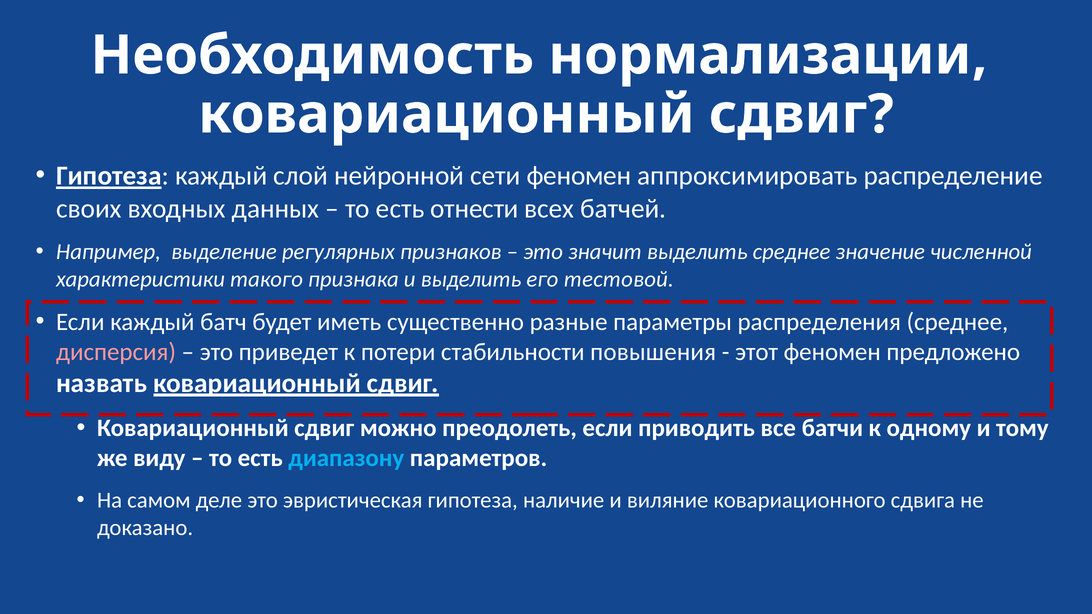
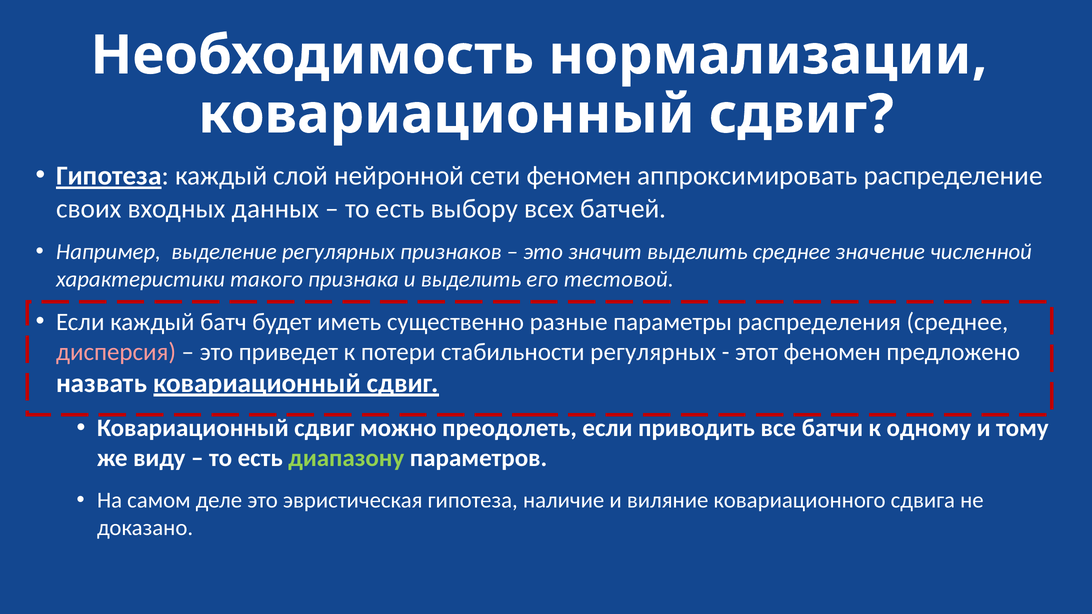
отнести: отнести -> выбору
стабильности повышения: повышения -> регулярных
диапазону colour: light blue -> light green
